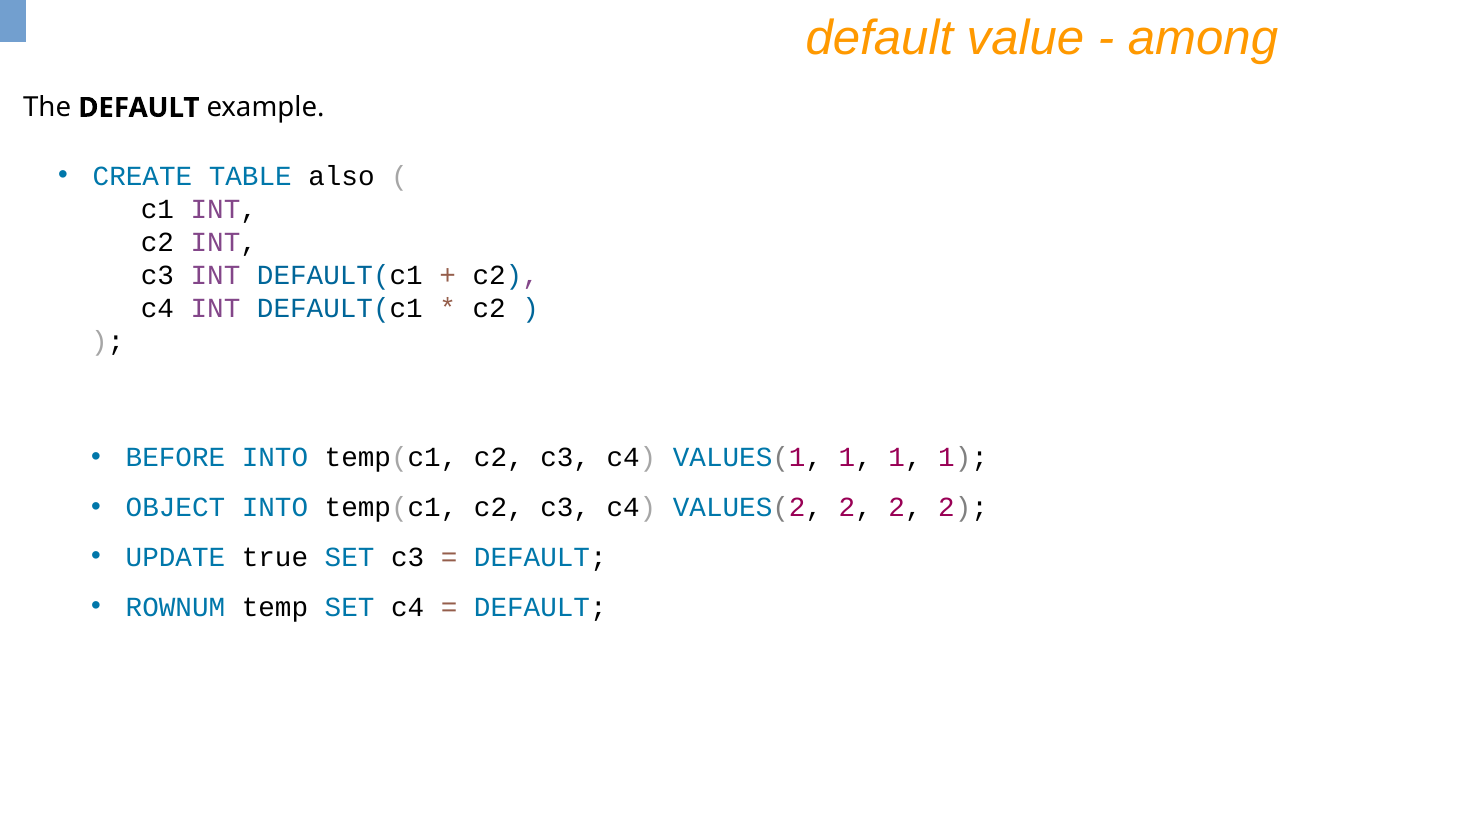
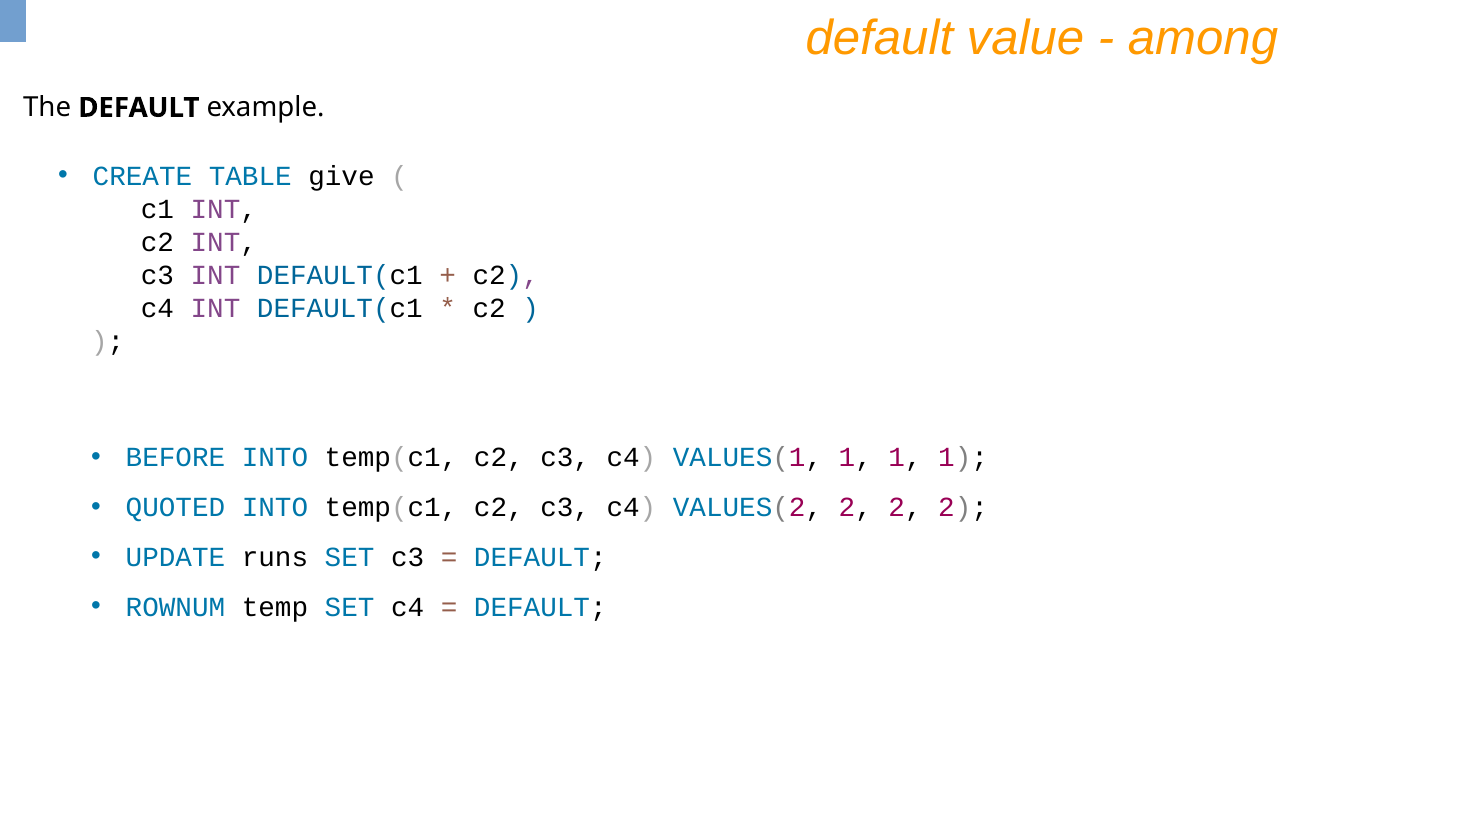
also: also -> give
OBJECT: OBJECT -> QUOTED
true: true -> runs
